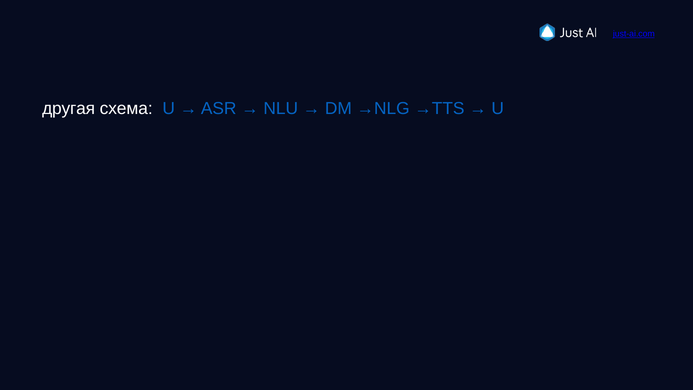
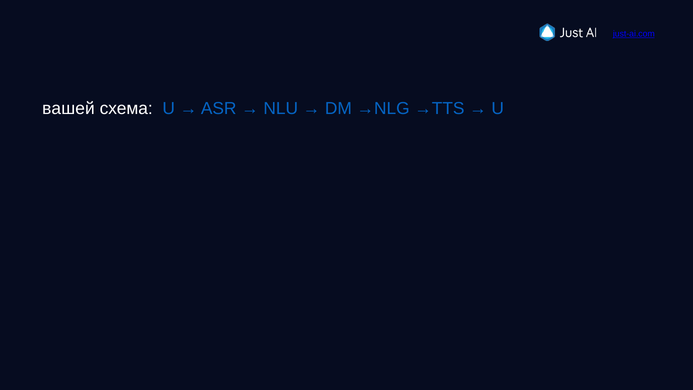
другая: другая -> вашей
